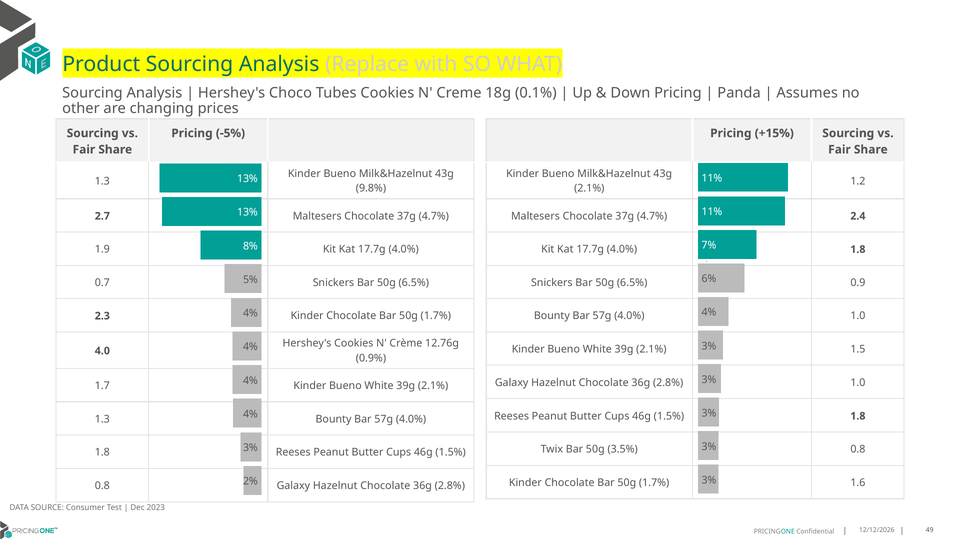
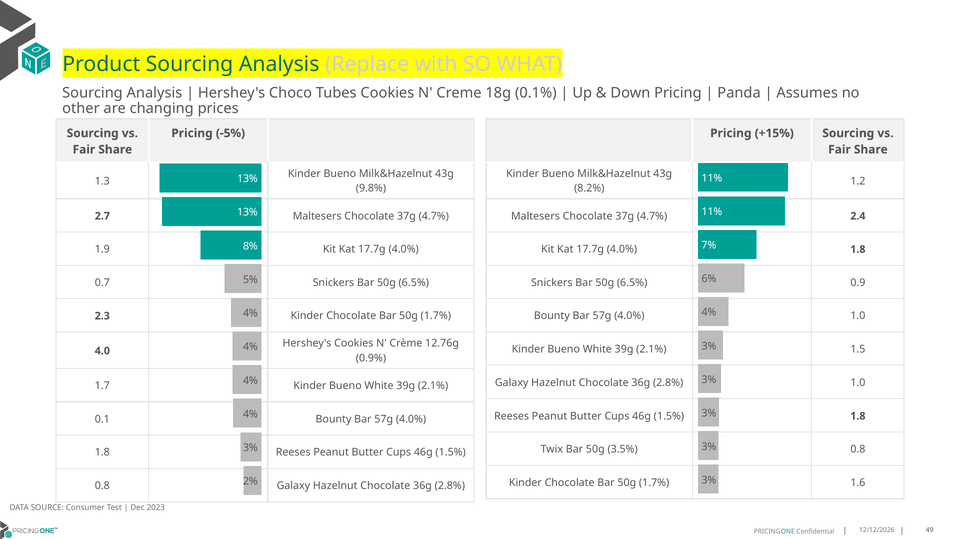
2.1% at (589, 188): 2.1% -> 8.2%
1.3 at (102, 419): 1.3 -> 0.1
